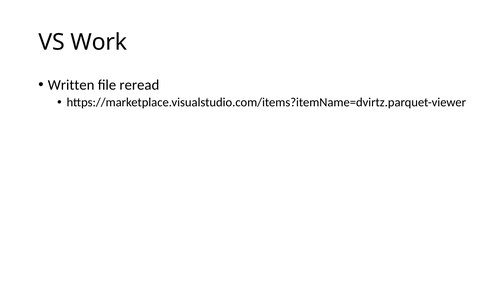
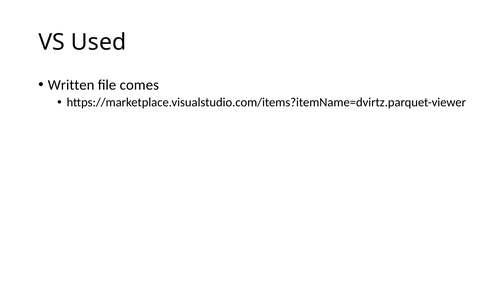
Work: Work -> Used
reread: reread -> comes
